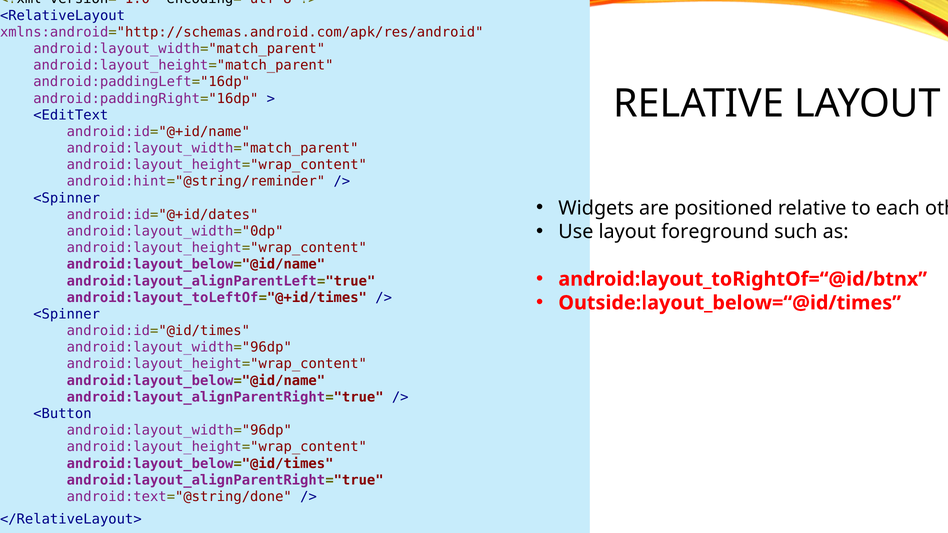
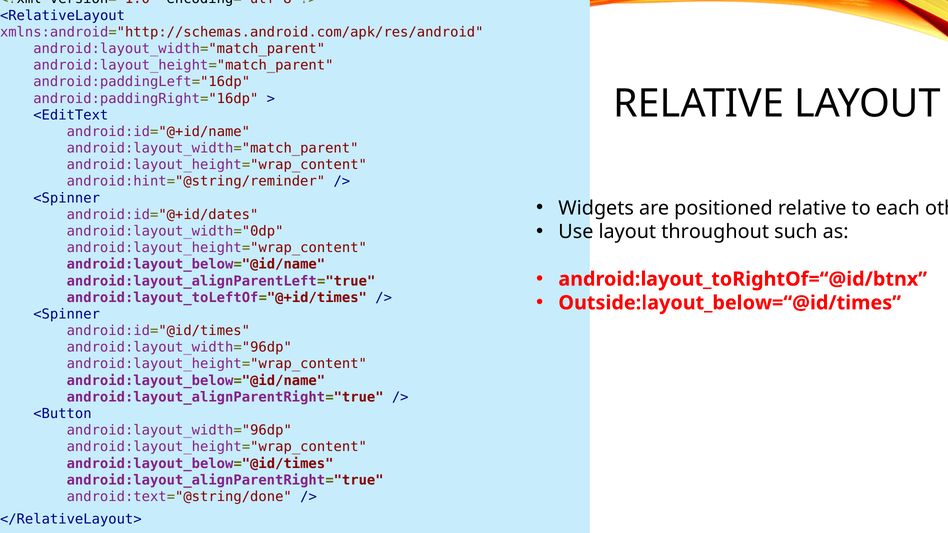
foreground: foreground -> throughout
